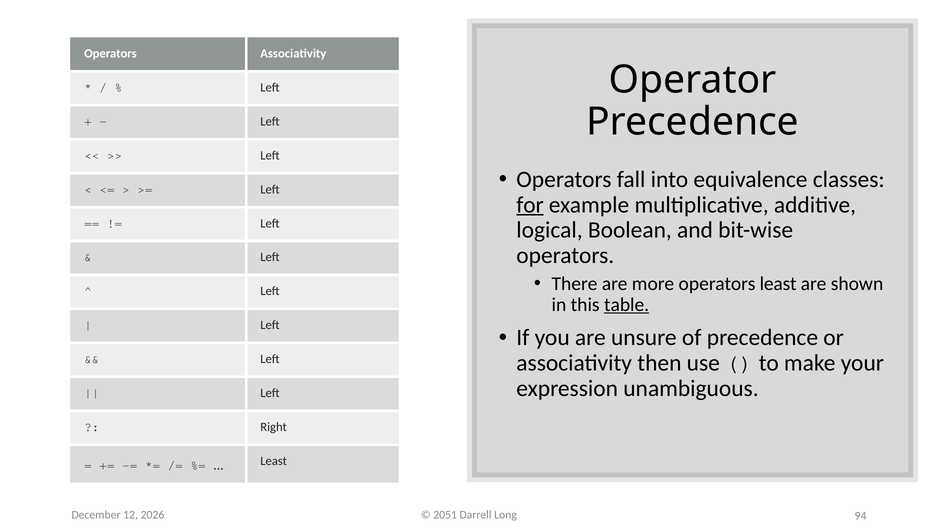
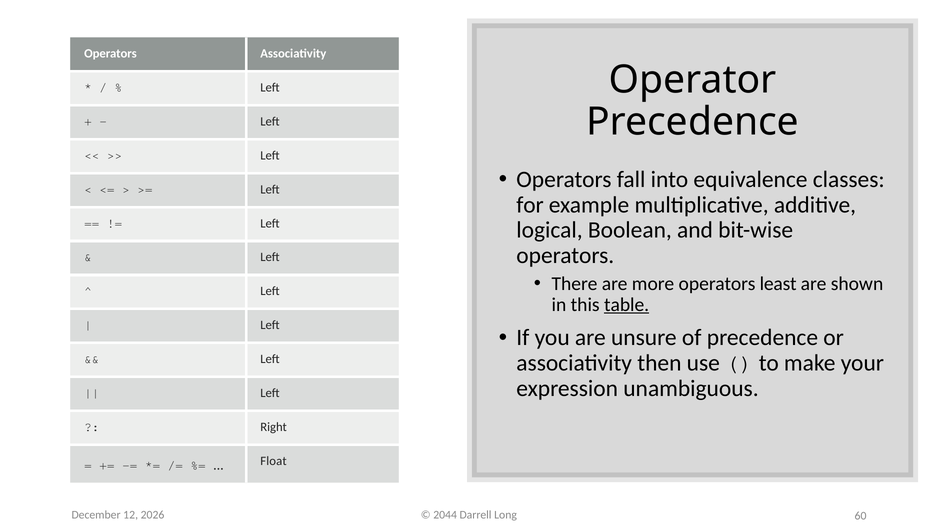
for underline: present -> none
Least at (274, 461): Least -> Float
2051: 2051 -> 2044
94: 94 -> 60
